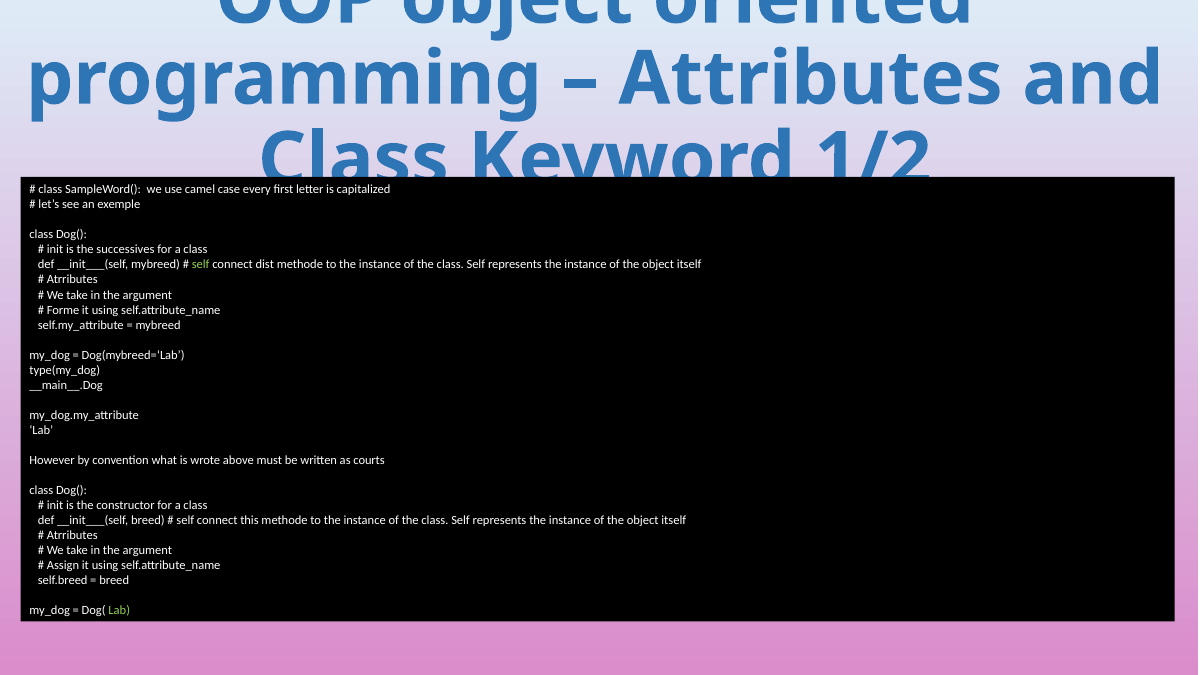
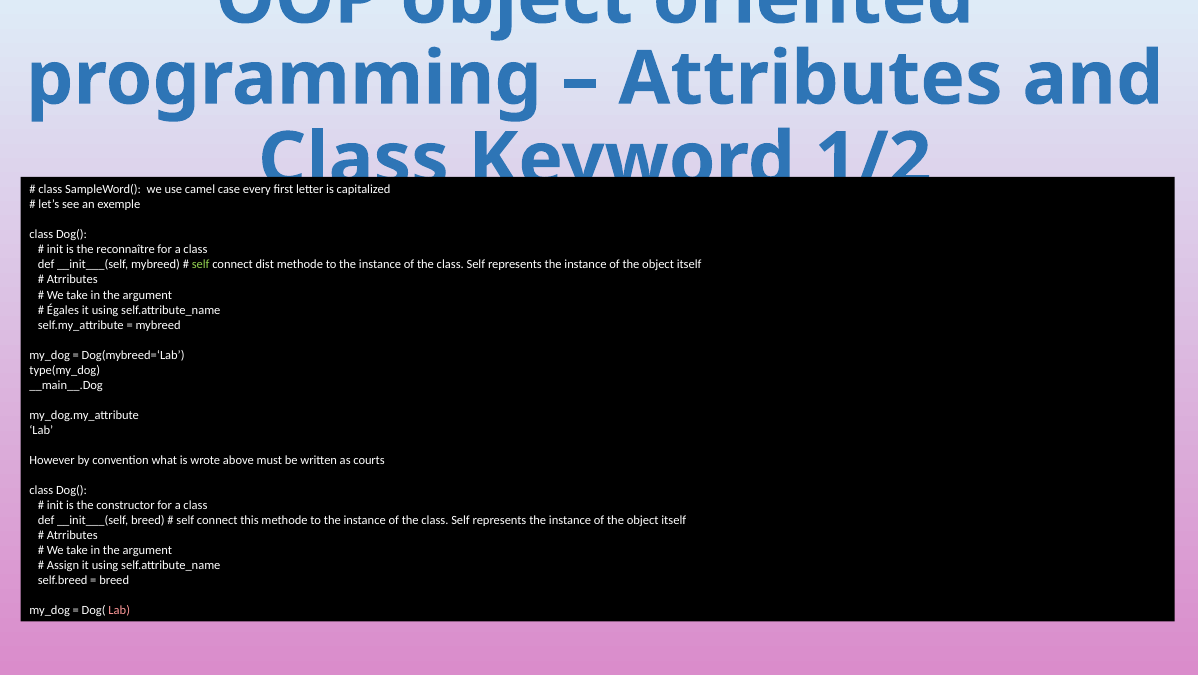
successives: successives -> reconnaître
Forme: Forme -> Égales
Lab at (119, 611) colour: light green -> pink
